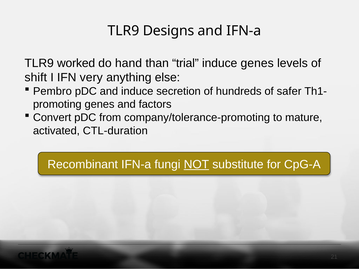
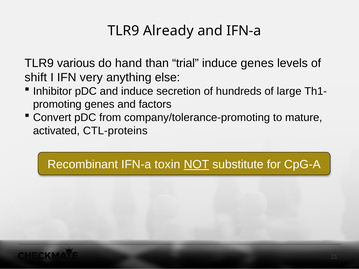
Designs: Designs -> Already
worked: worked -> various
Pembro: Pembro -> Inhibitor
safer: safer -> large
CTL-duration: CTL-duration -> CTL-proteins
fungi: fungi -> toxin
